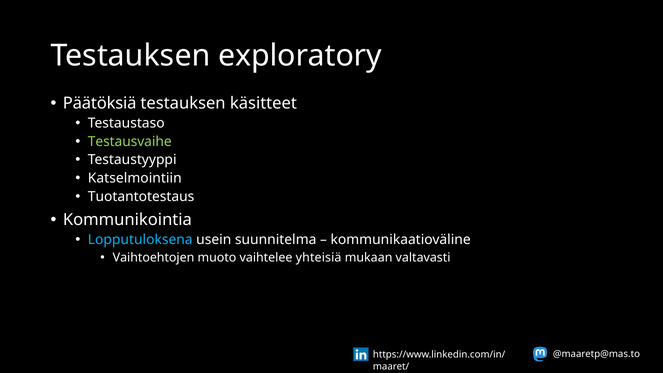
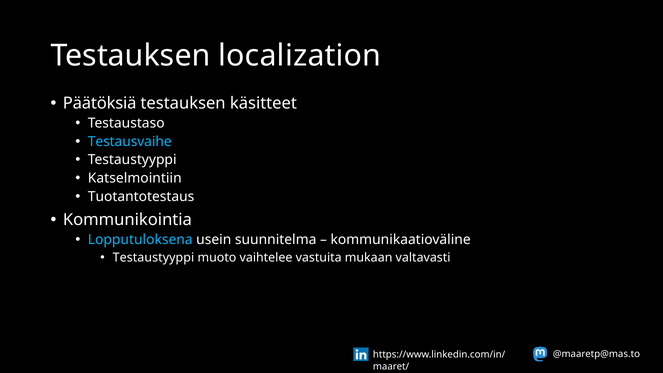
exploratory: exploratory -> localization
Testausvaihe colour: light green -> light blue
Vaihtoehtojen at (154, 257): Vaihtoehtojen -> Testaustyyppi
yhteisiä: yhteisiä -> vastuita
